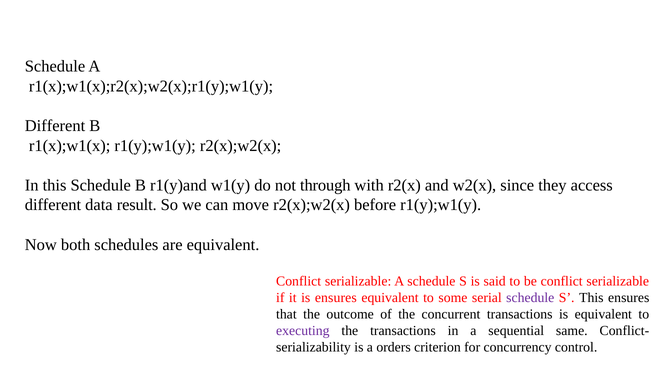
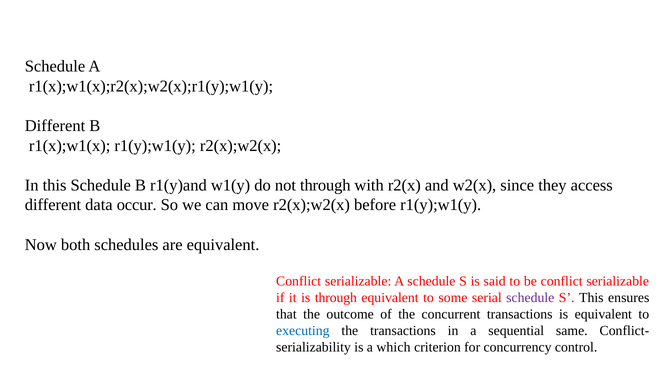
result: result -> occur
is ensures: ensures -> through
executing colour: purple -> blue
orders: orders -> which
